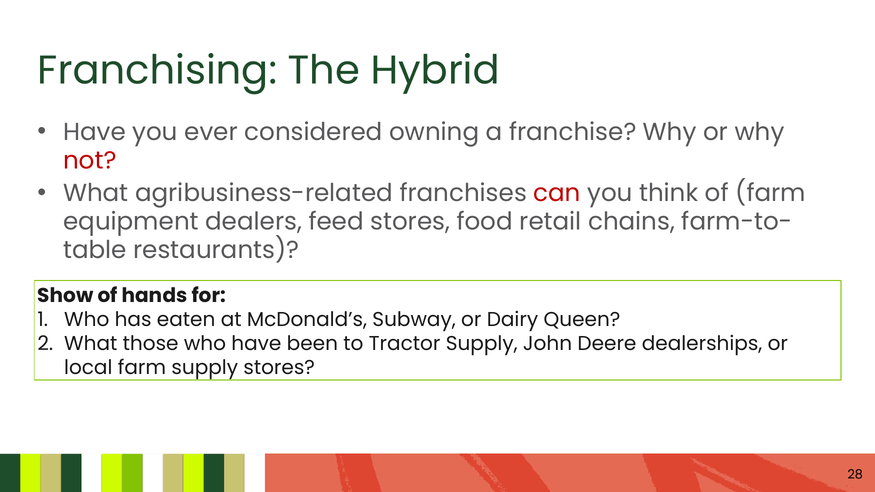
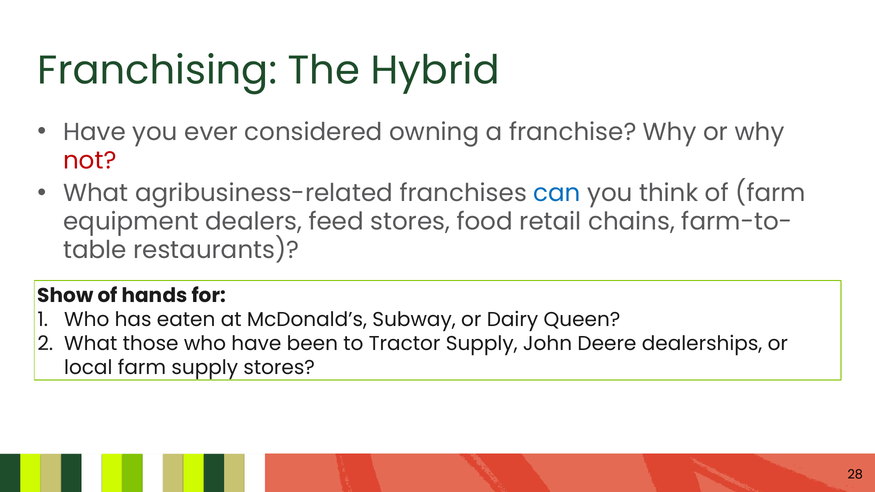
can colour: red -> blue
